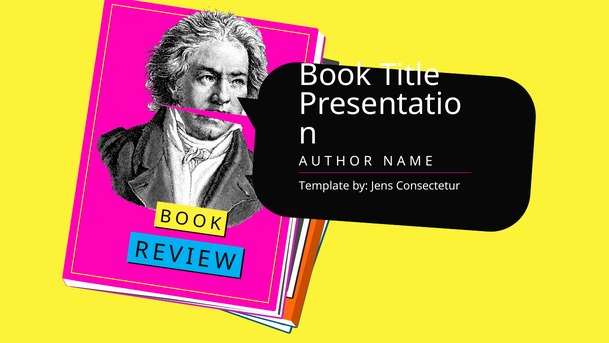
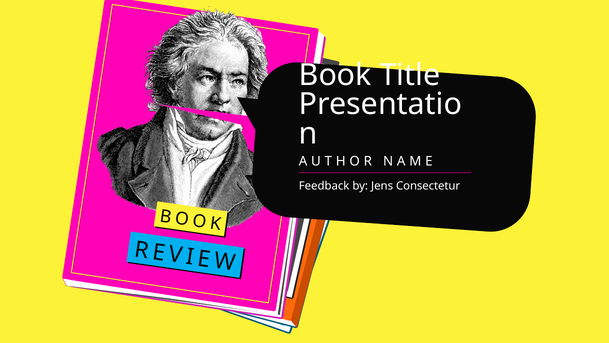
Template: Template -> Feedback
